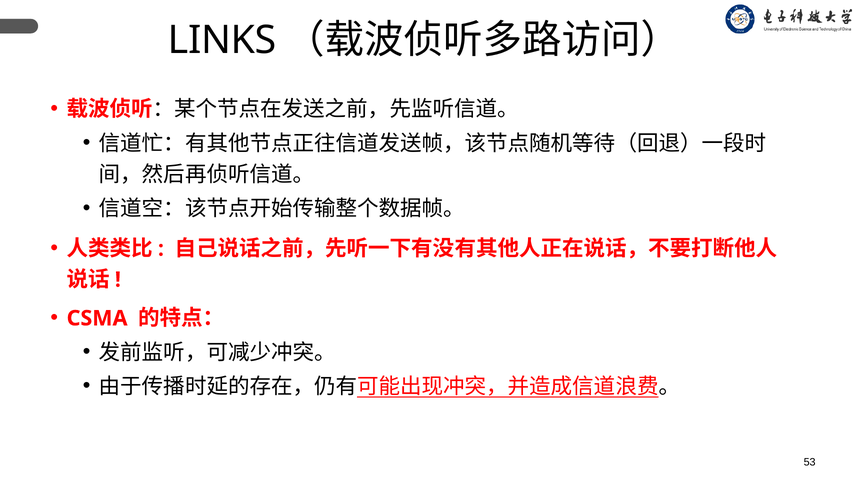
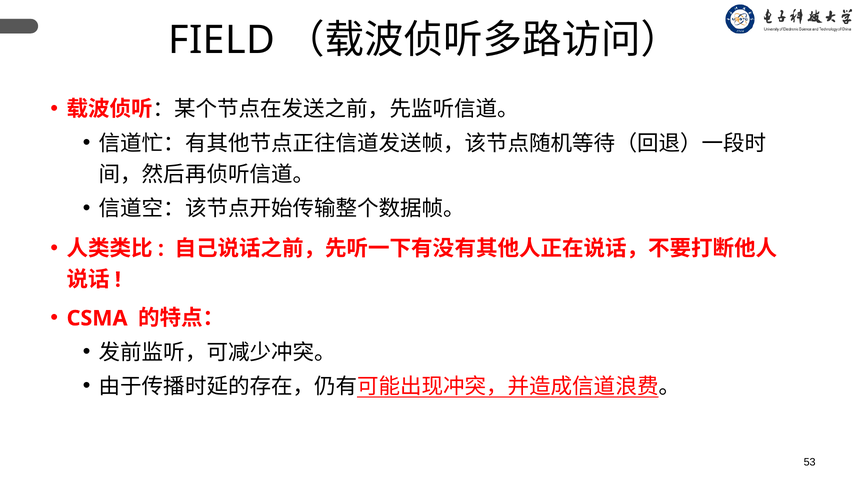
LINKS: LINKS -> FIELD
